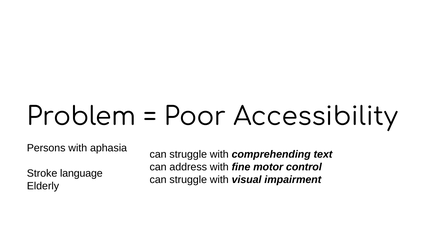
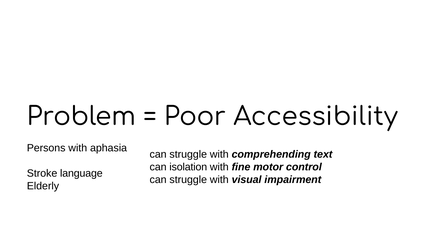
address: address -> isolation
